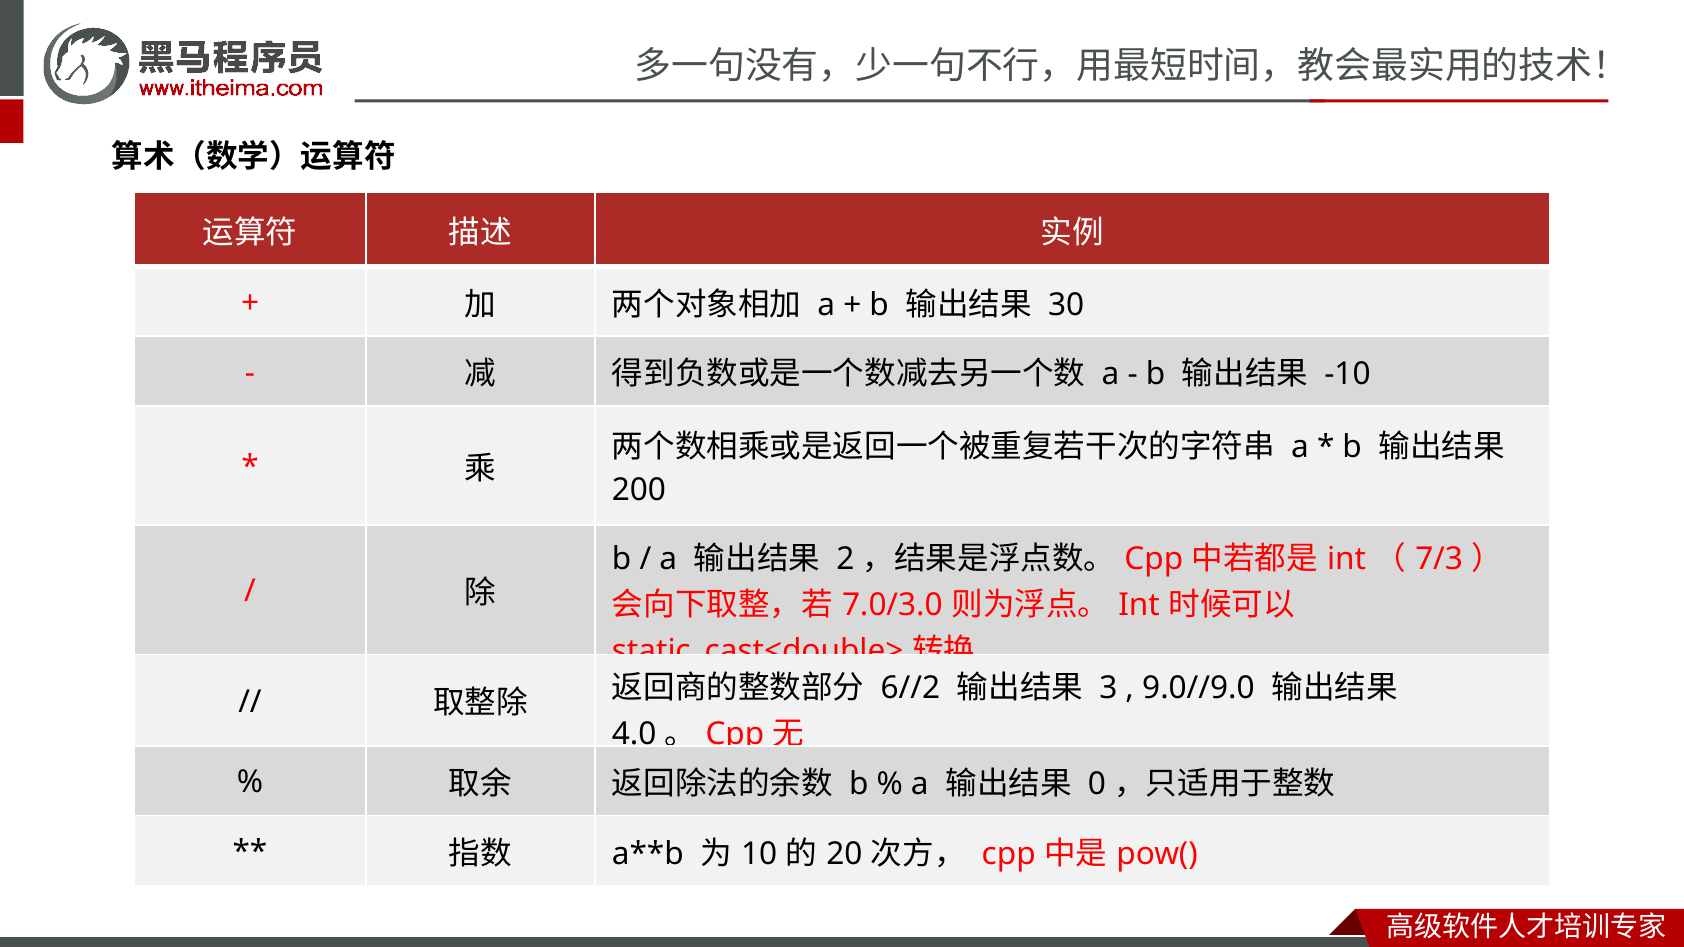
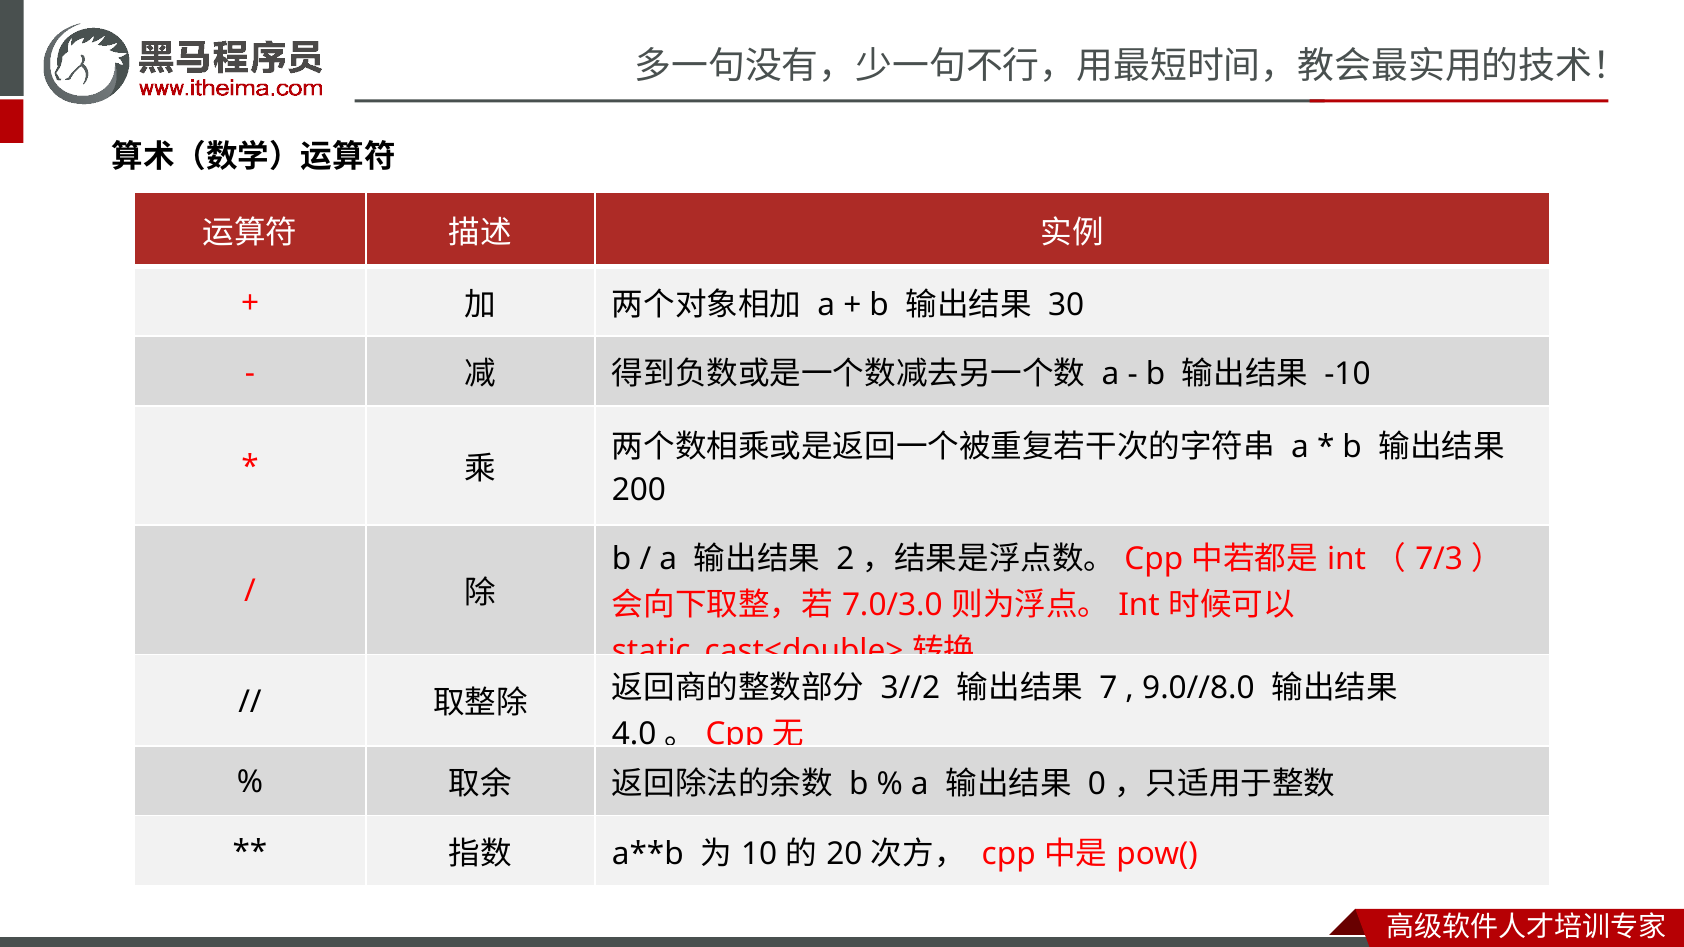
6//2: 6//2 -> 3//2
3: 3 -> 7
9.0//9.0: 9.0//9.0 -> 9.0//8.0
